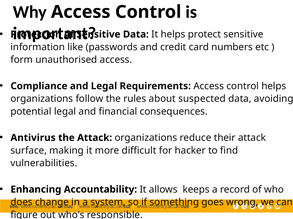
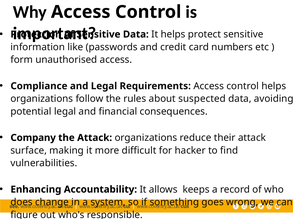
Antivirus: Antivirus -> Company
